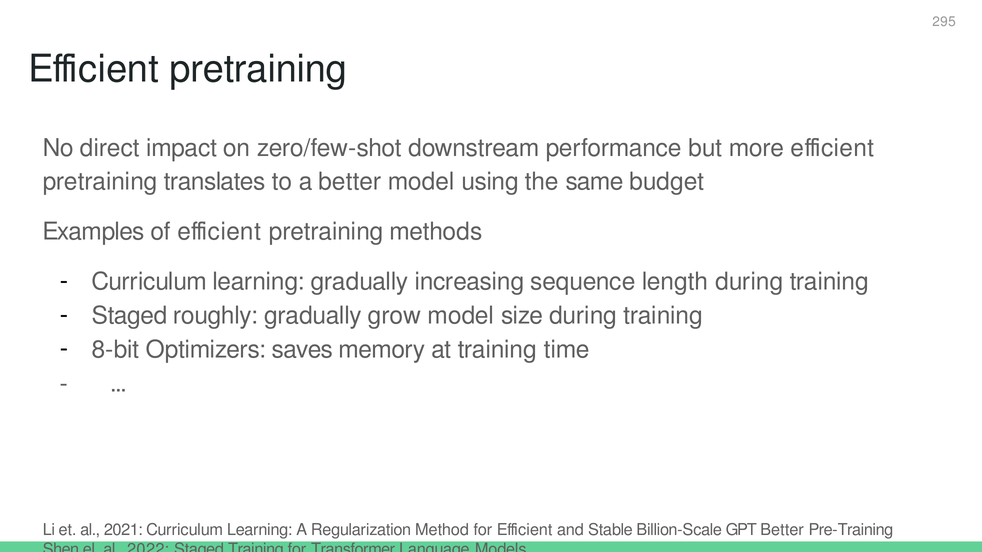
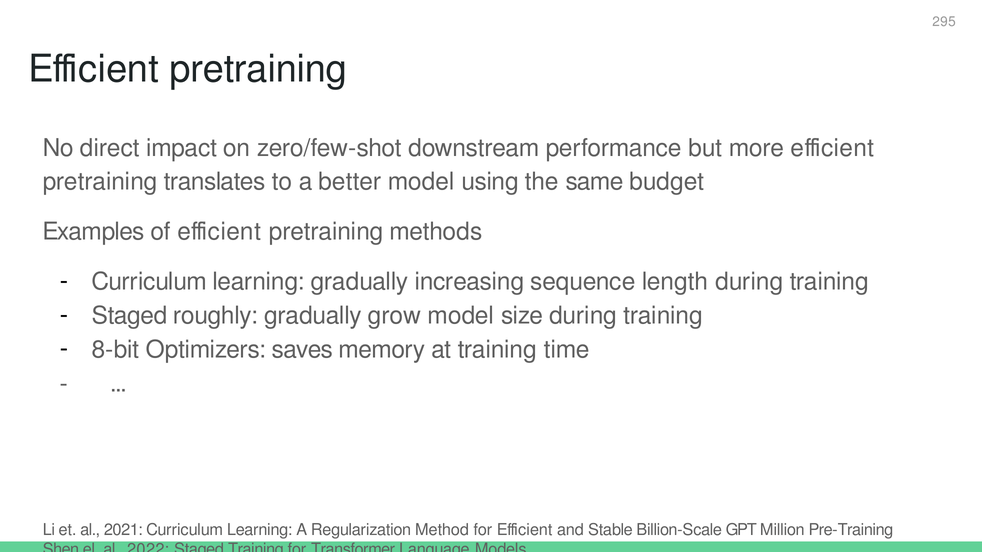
GPT Better: Better -> Million
